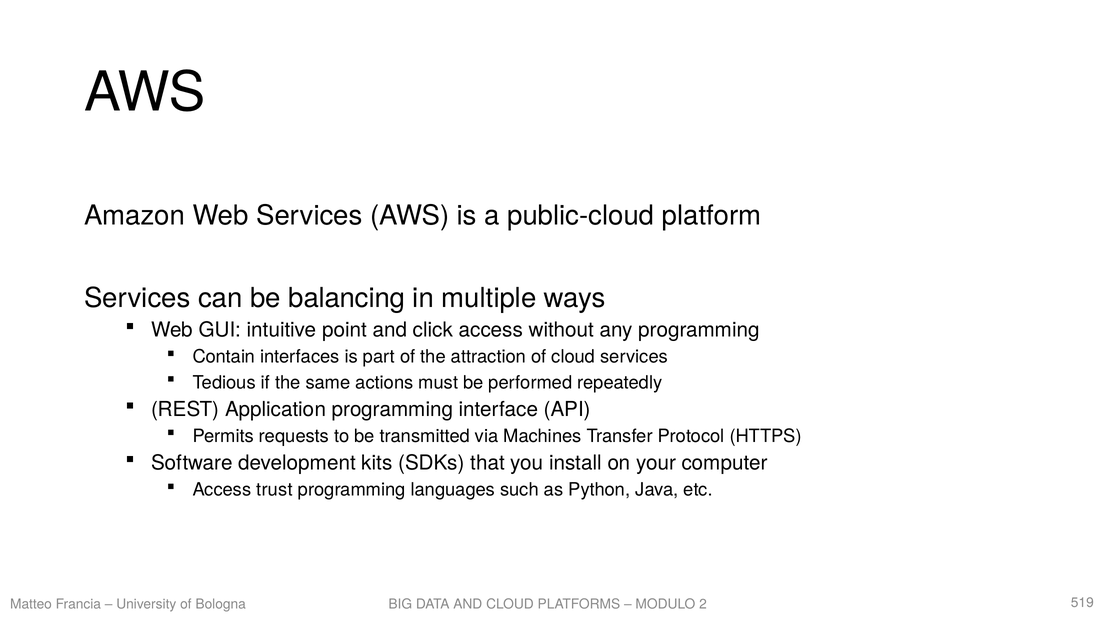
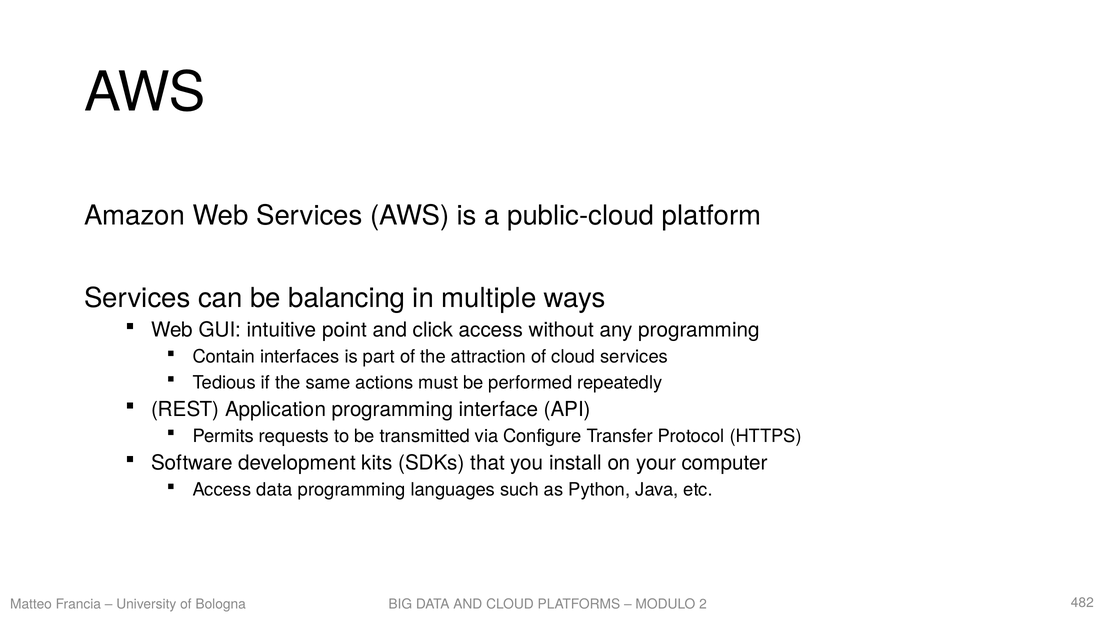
Machines: Machines -> Configure
Access trust: trust -> data
519: 519 -> 482
